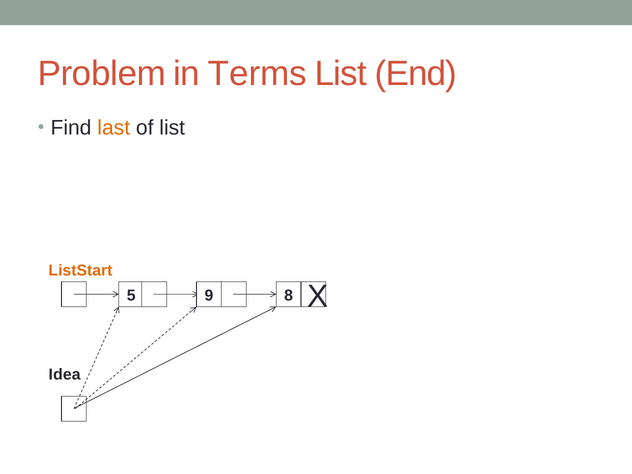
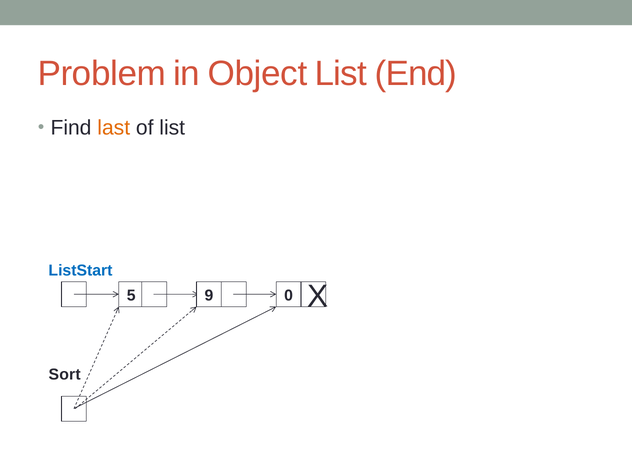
Terms: Terms -> Object
ListStart colour: orange -> blue
8: 8 -> 0
Idea: Idea -> Sort
